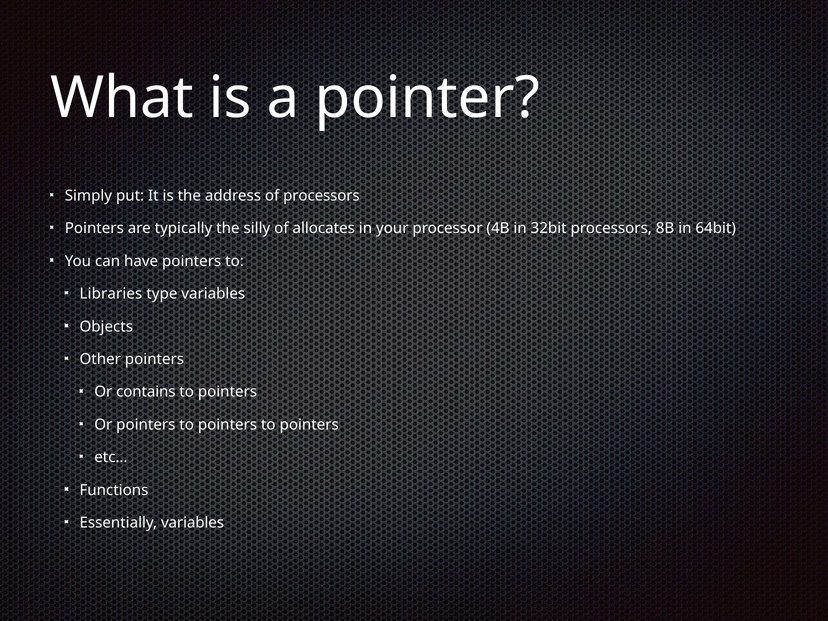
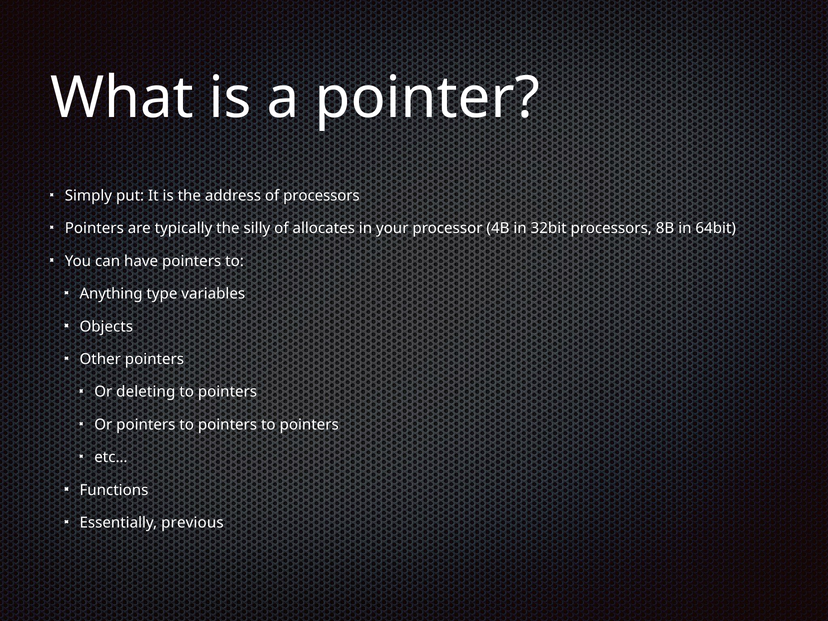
Libraries: Libraries -> Anything
contains: contains -> deleting
Essentially variables: variables -> previous
